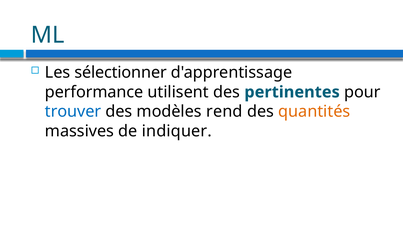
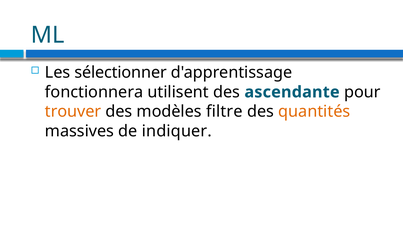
performance: performance -> fonctionnera
pertinentes: pertinentes -> ascendante
trouver colour: blue -> orange
rend: rend -> filtre
